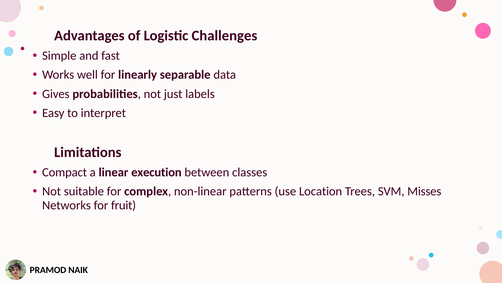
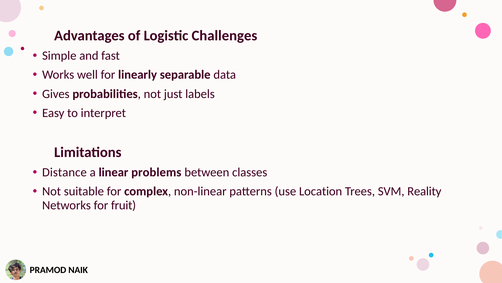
Compact: Compact -> Distance
execution: execution -> problems
Misses: Misses -> Reality
